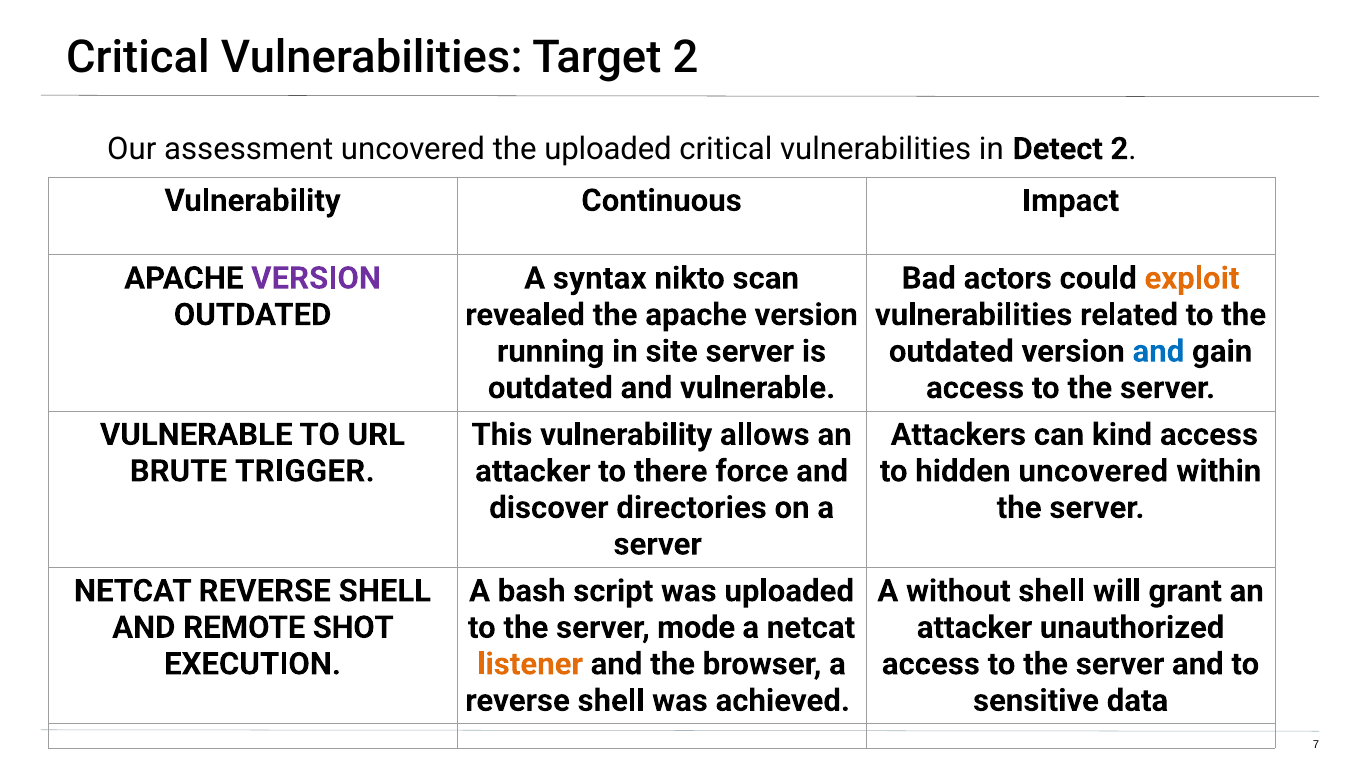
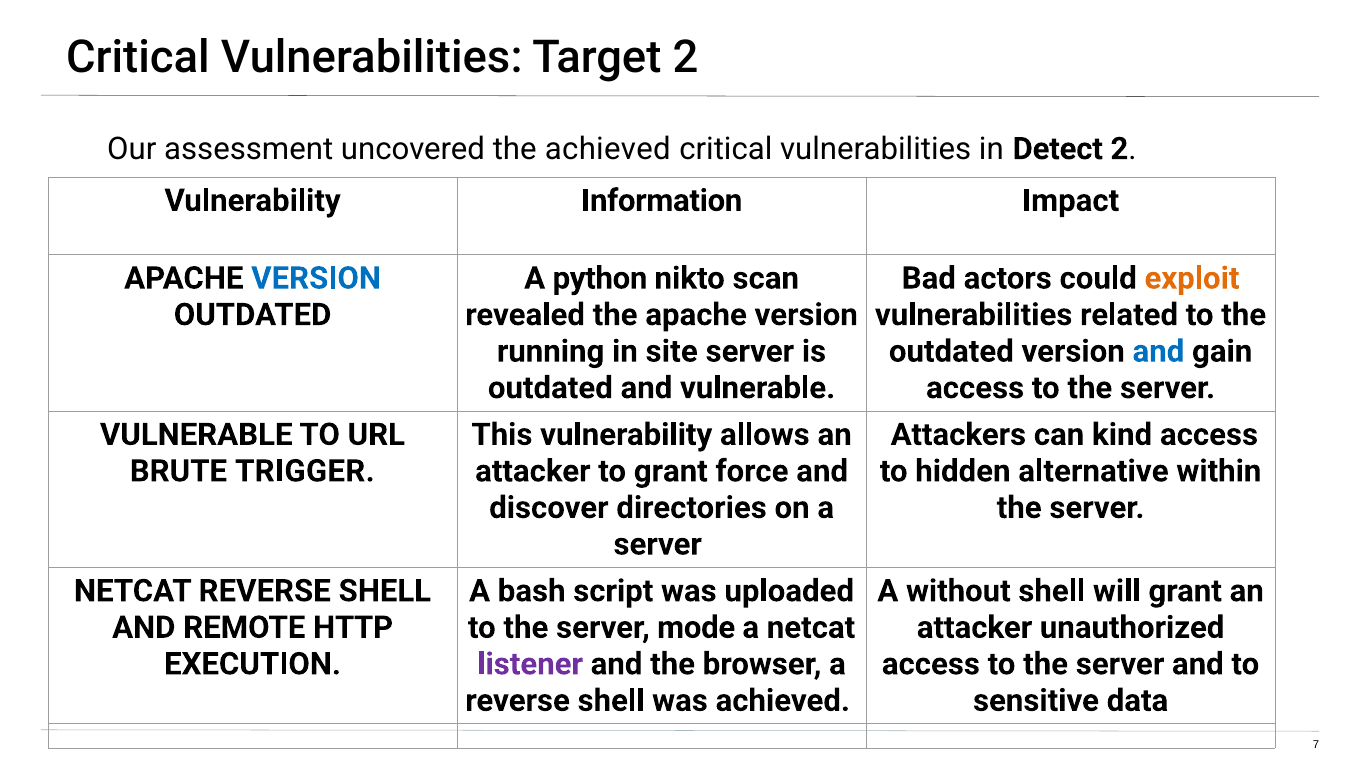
the uploaded: uploaded -> achieved
Continuous: Continuous -> Information
VERSION at (316, 278) colour: purple -> blue
syntax: syntax -> python
to there: there -> grant
hidden uncovered: uncovered -> alternative
SHOT: SHOT -> HTTP
listener colour: orange -> purple
